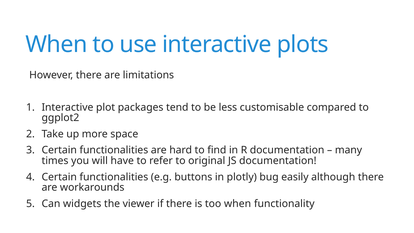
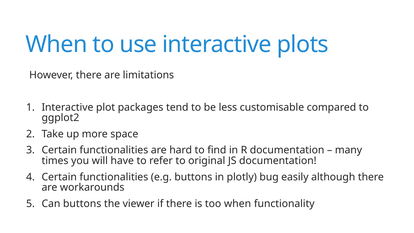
Can widgets: widgets -> buttons
